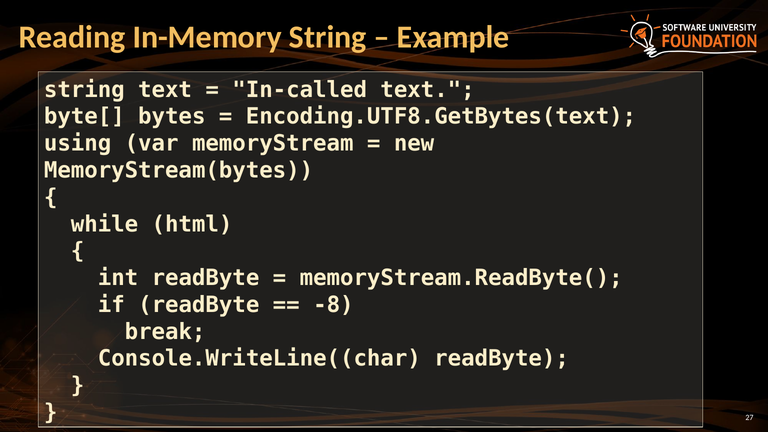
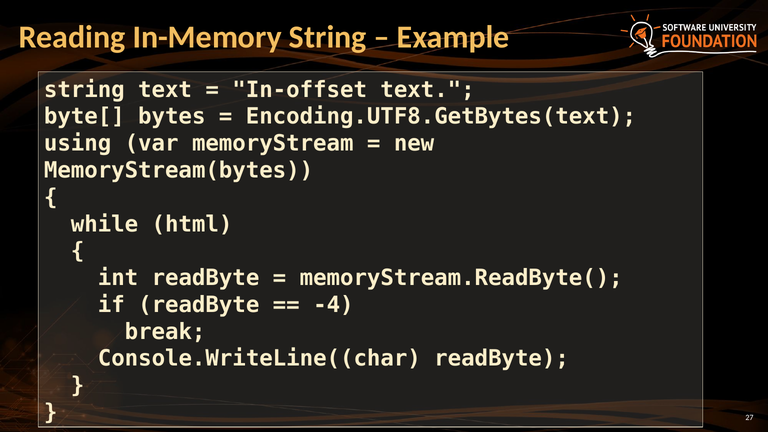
In-called: In-called -> In-offset
-8: -8 -> -4
